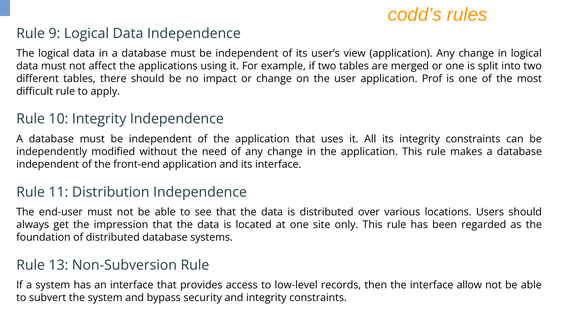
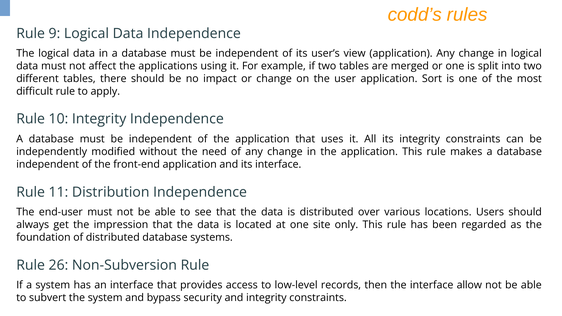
Prof: Prof -> Sort
13: 13 -> 26
